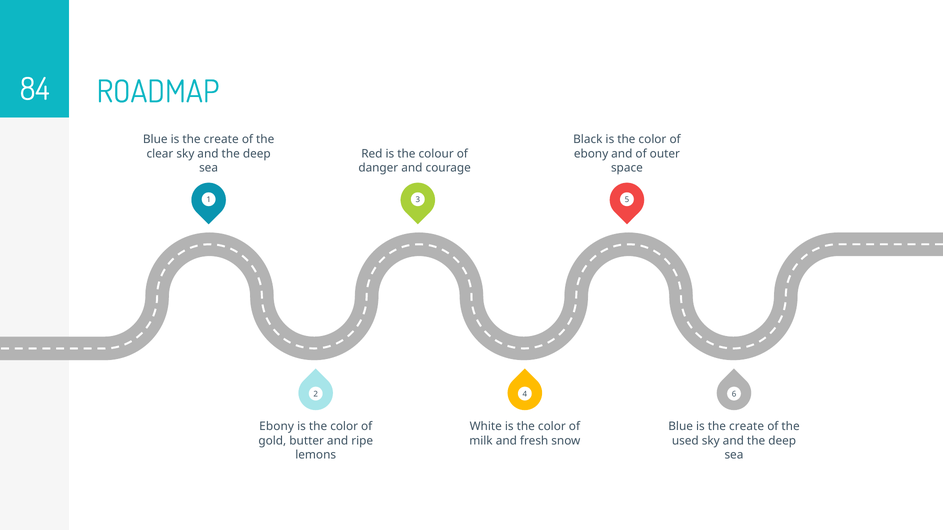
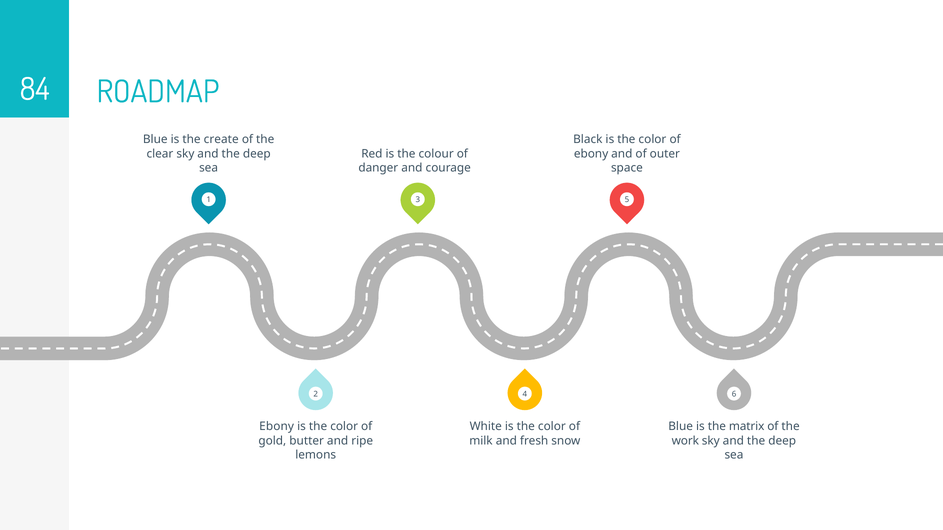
create at (747, 427): create -> matrix
used: used -> work
